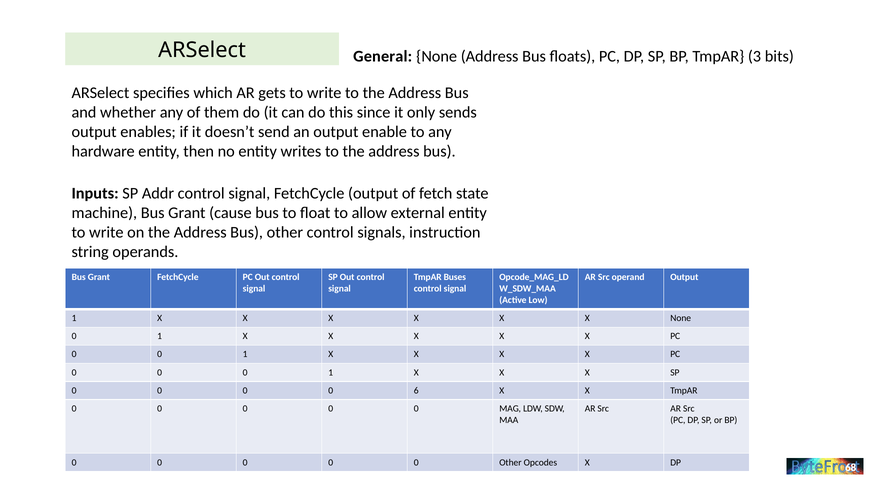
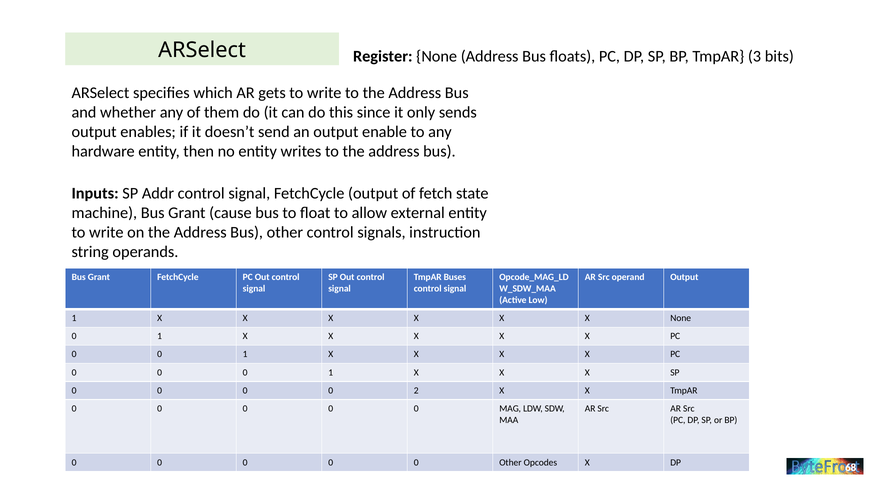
General: General -> Register
6: 6 -> 2
